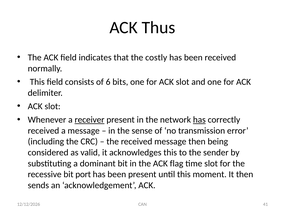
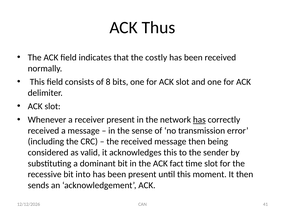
6: 6 -> 8
receiver underline: present -> none
flag: flag -> fact
port: port -> into
